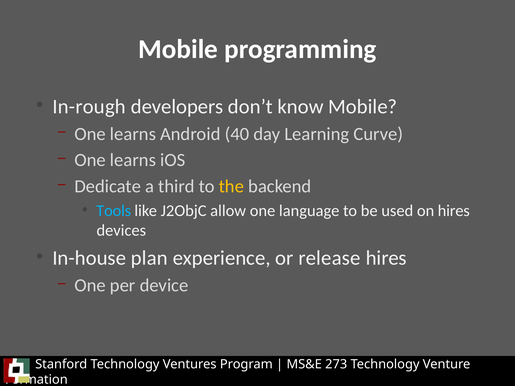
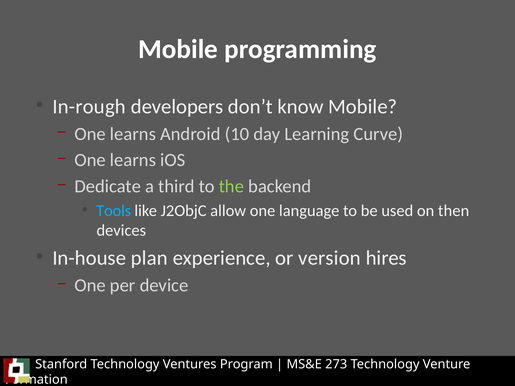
40: 40 -> 10
the colour: yellow -> light green
on hires: hires -> then
release: release -> version
